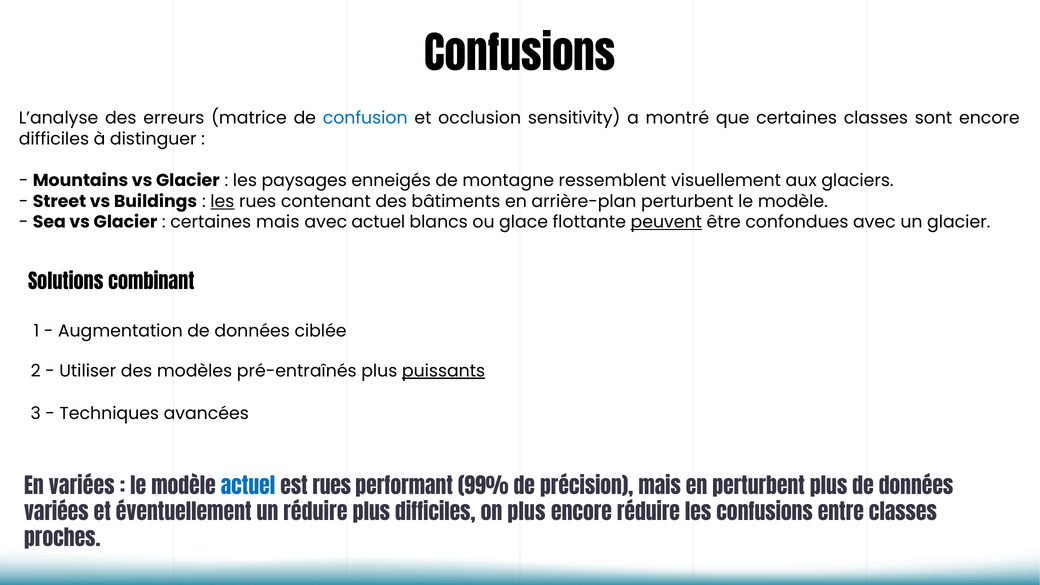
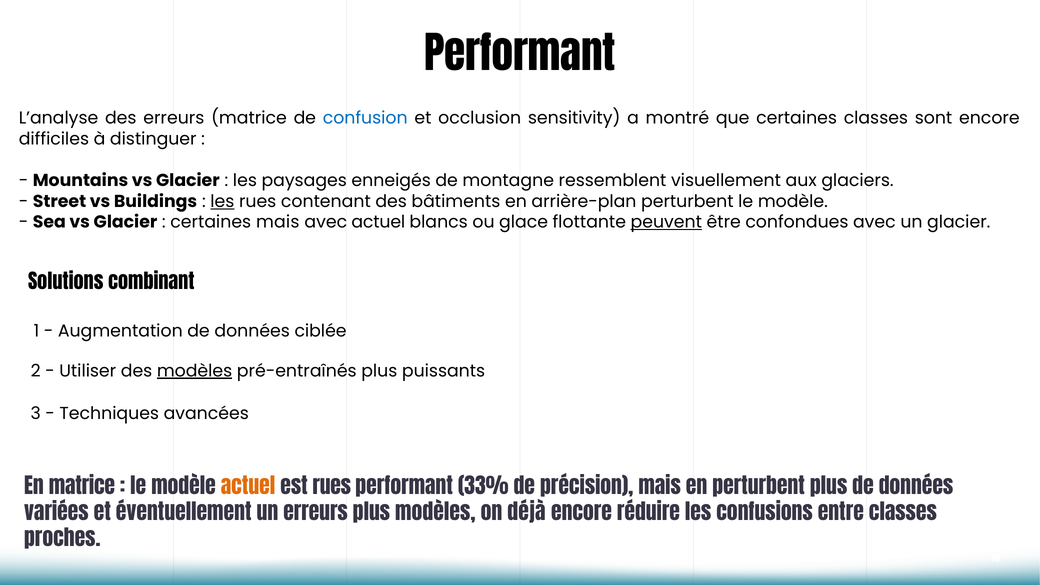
Confusions at (520, 56): Confusions -> Performant
modèles at (195, 371) underline: none -> present
puissants underline: present -> none
En variées: variées -> matrice
actuel at (248, 487) colour: blue -> orange
99%: 99% -> 33%
un réduire: réduire -> erreurs
plus difficiles: difficiles -> modèles
on plus: plus -> déjà
